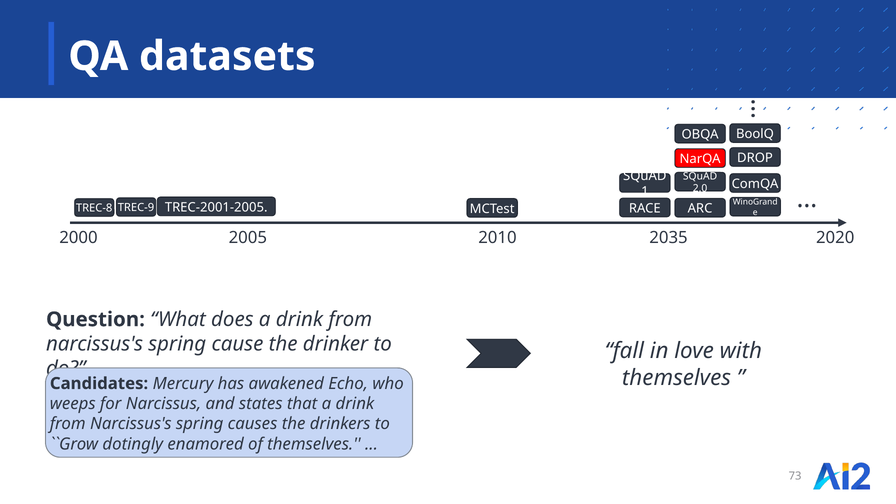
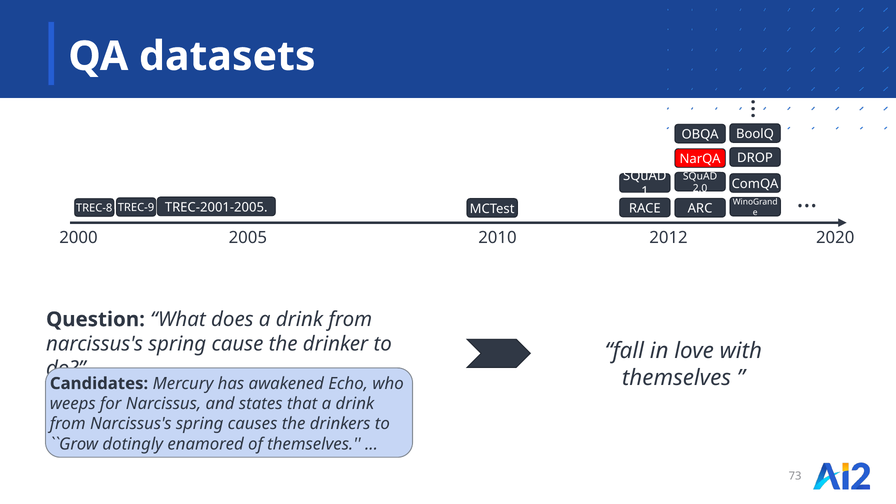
2035: 2035 -> 2012
